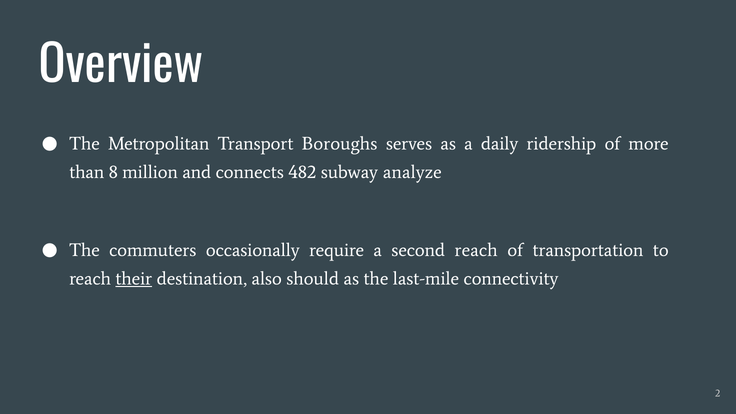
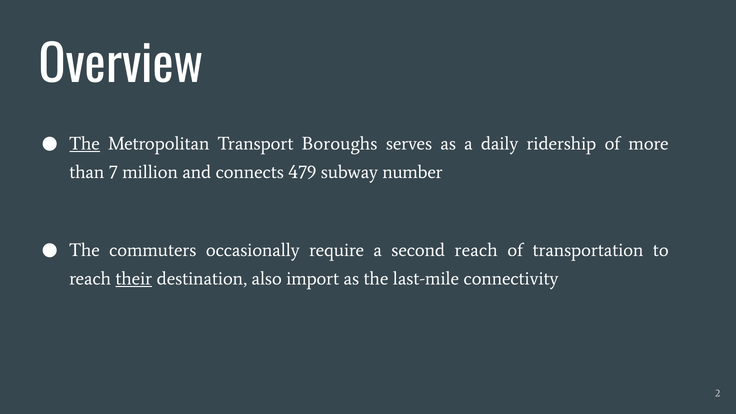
The at (85, 144) underline: none -> present
8: 8 -> 7
482: 482 -> 479
analyze: analyze -> number
should: should -> import
